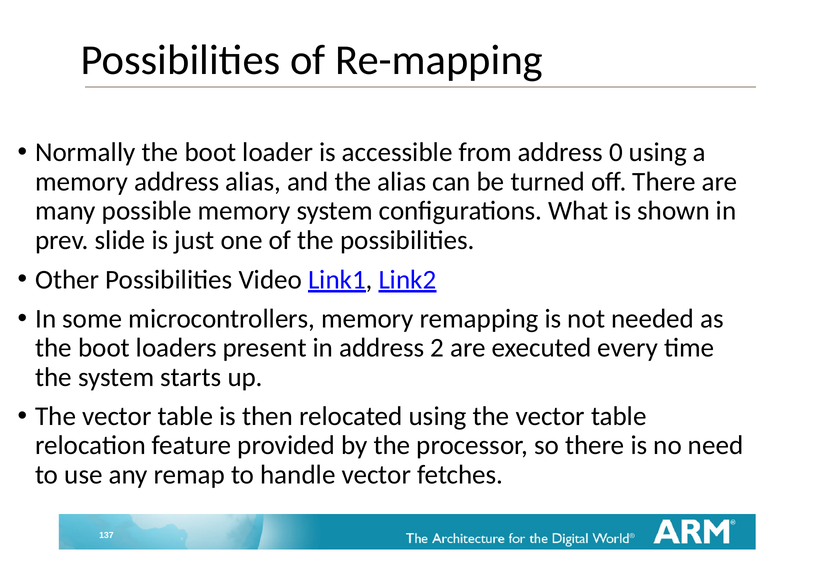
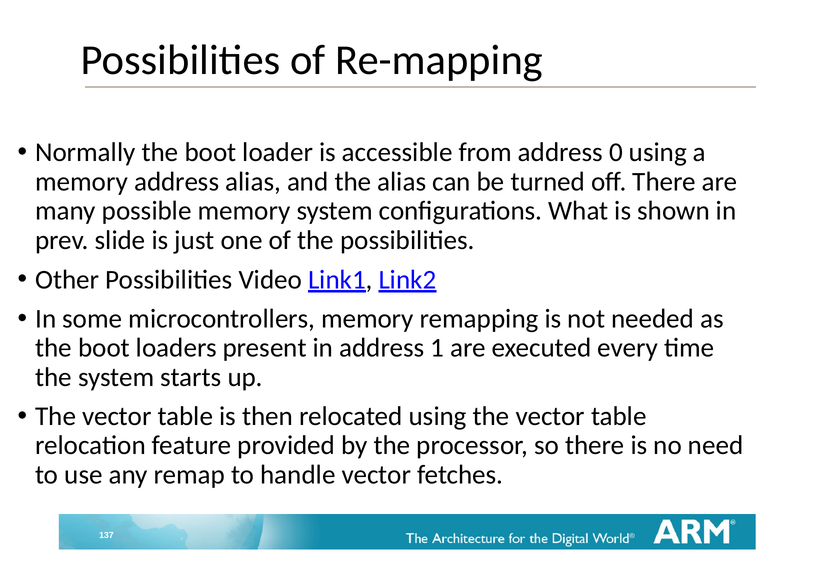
2: 2 -> 1
